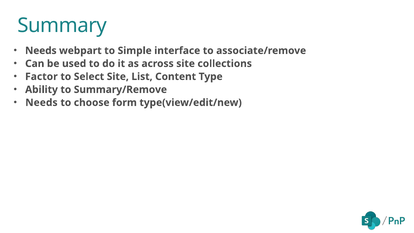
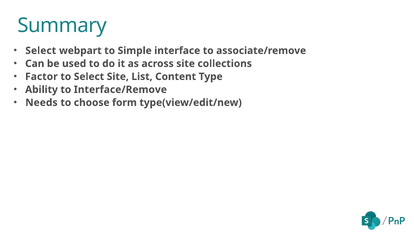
Needs at (41, 51): Needs -> Select
Summary/Remove: Summary/Remove -> Interface/Remove
